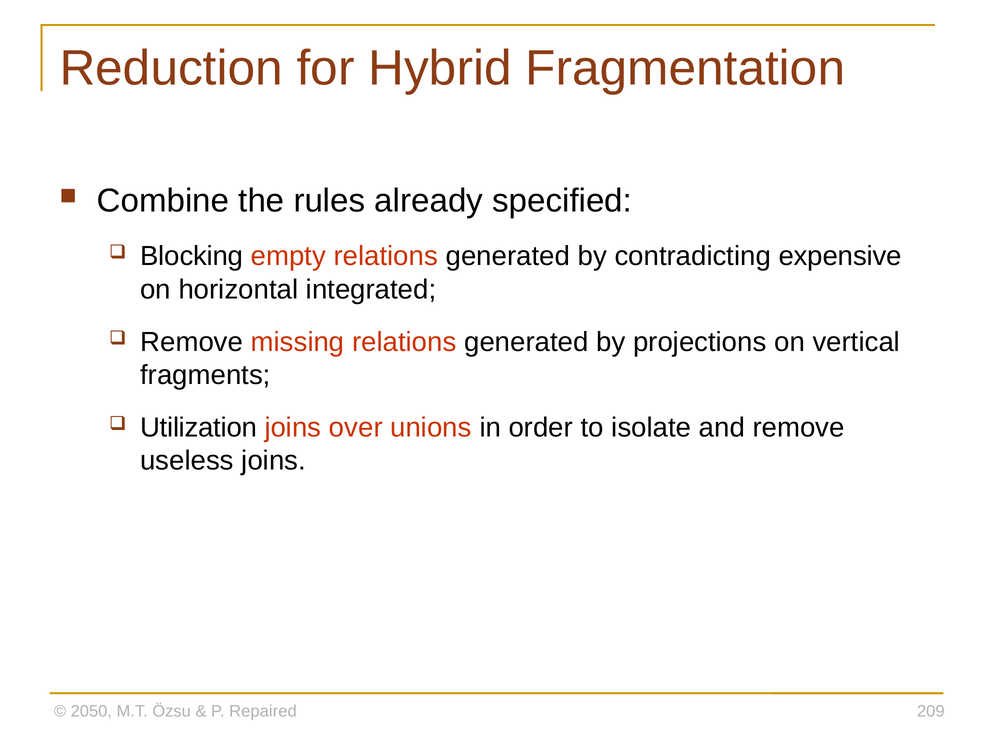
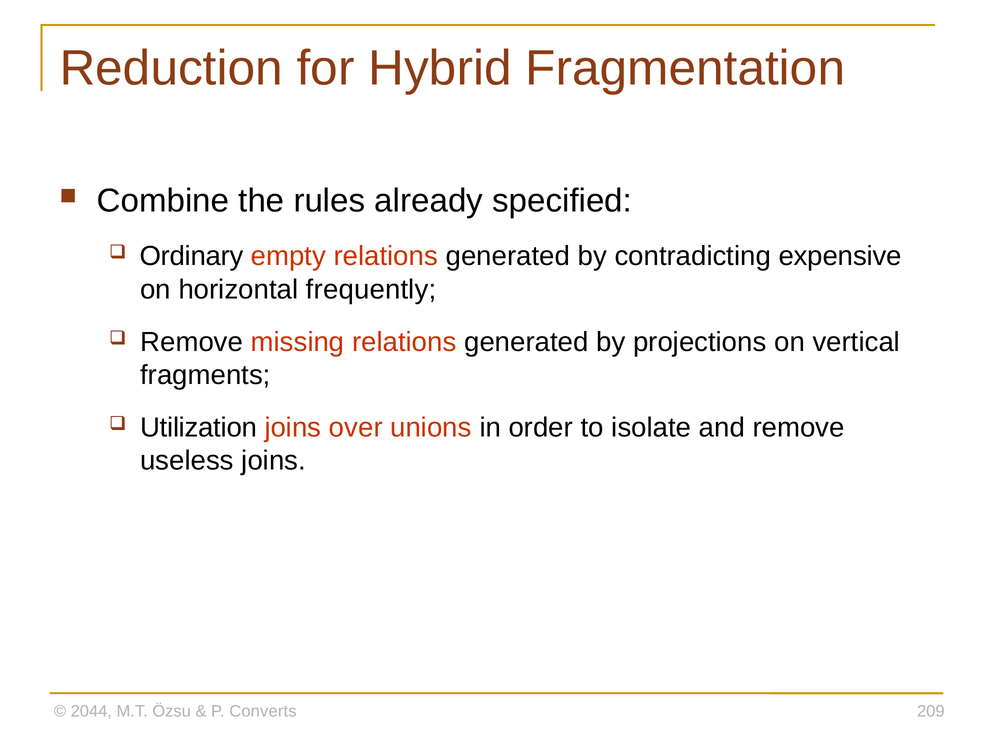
Blocking: Blocking -> Ordinary
integrated: integrated -> frequently
2050: 2050 -> 2044
Repaired: Repaired -> Converts
